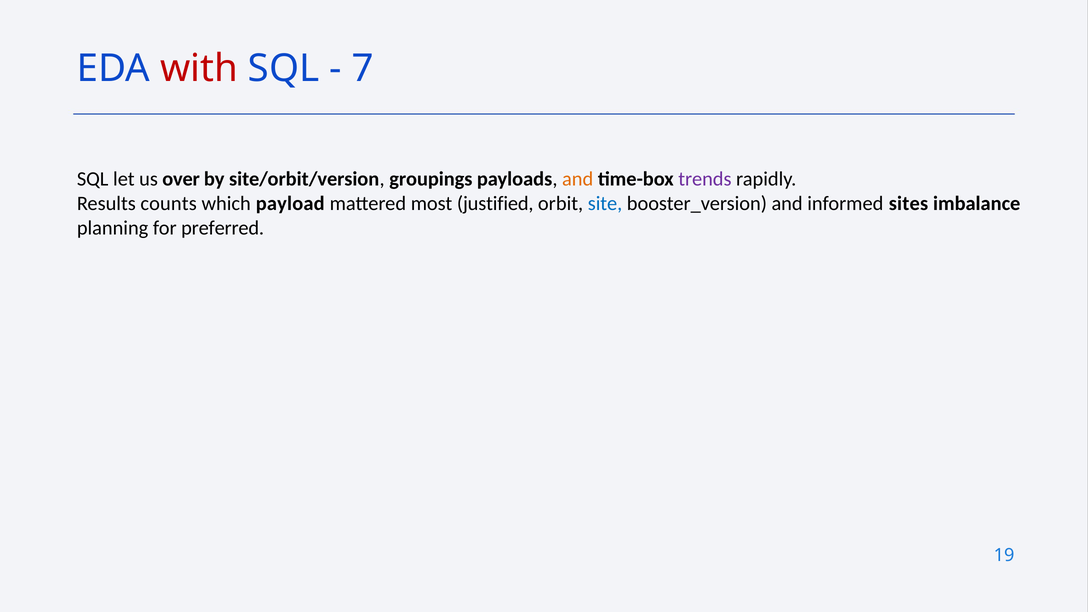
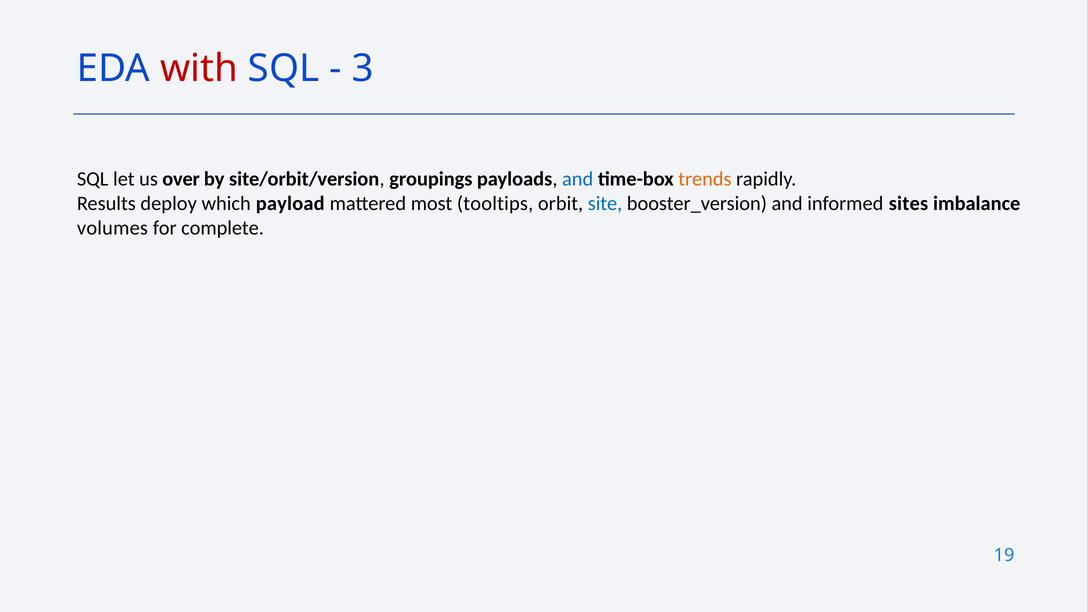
7: 7 -> 3
and at (578, 179) colour: orange -> blue
trends colour: purple -> orange
counts: counts -> deploy
justified: justified -> tooltips
planning: planning -> volumes
preferred: preferred -> complete
